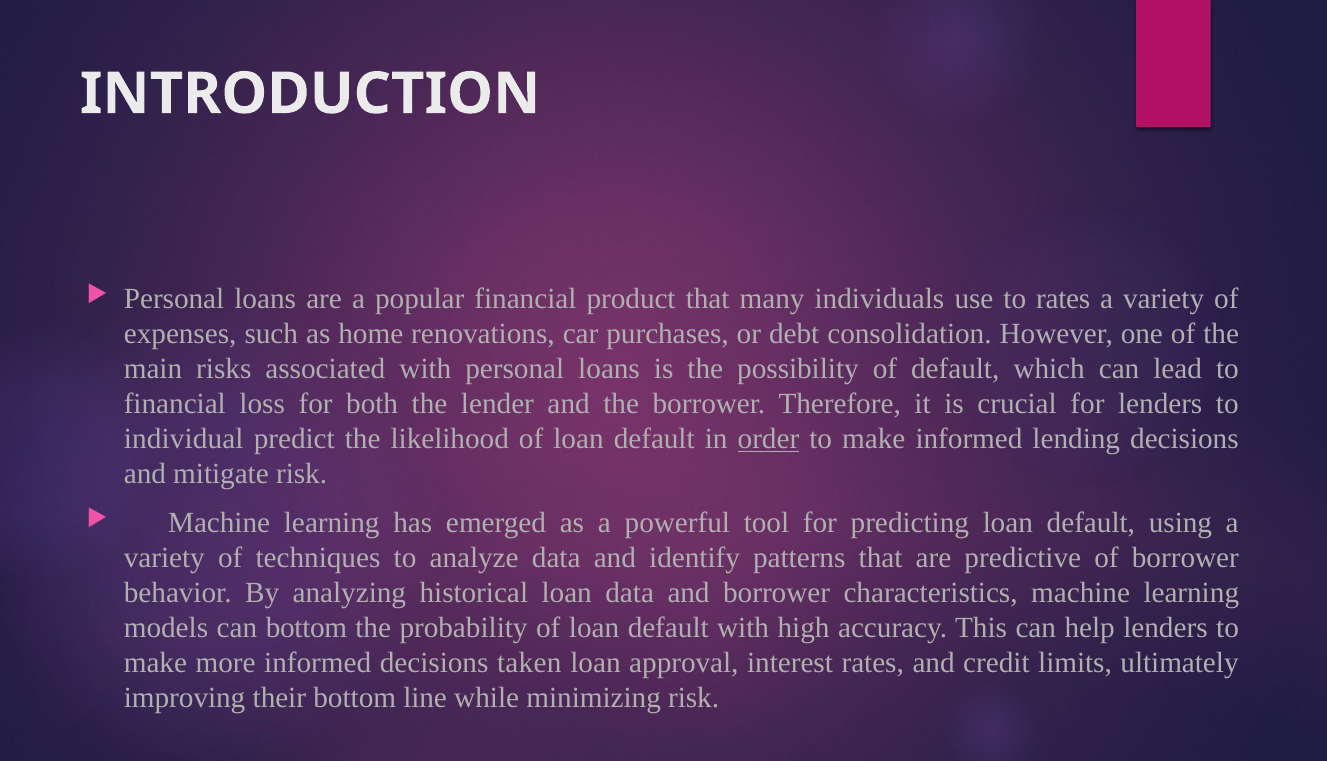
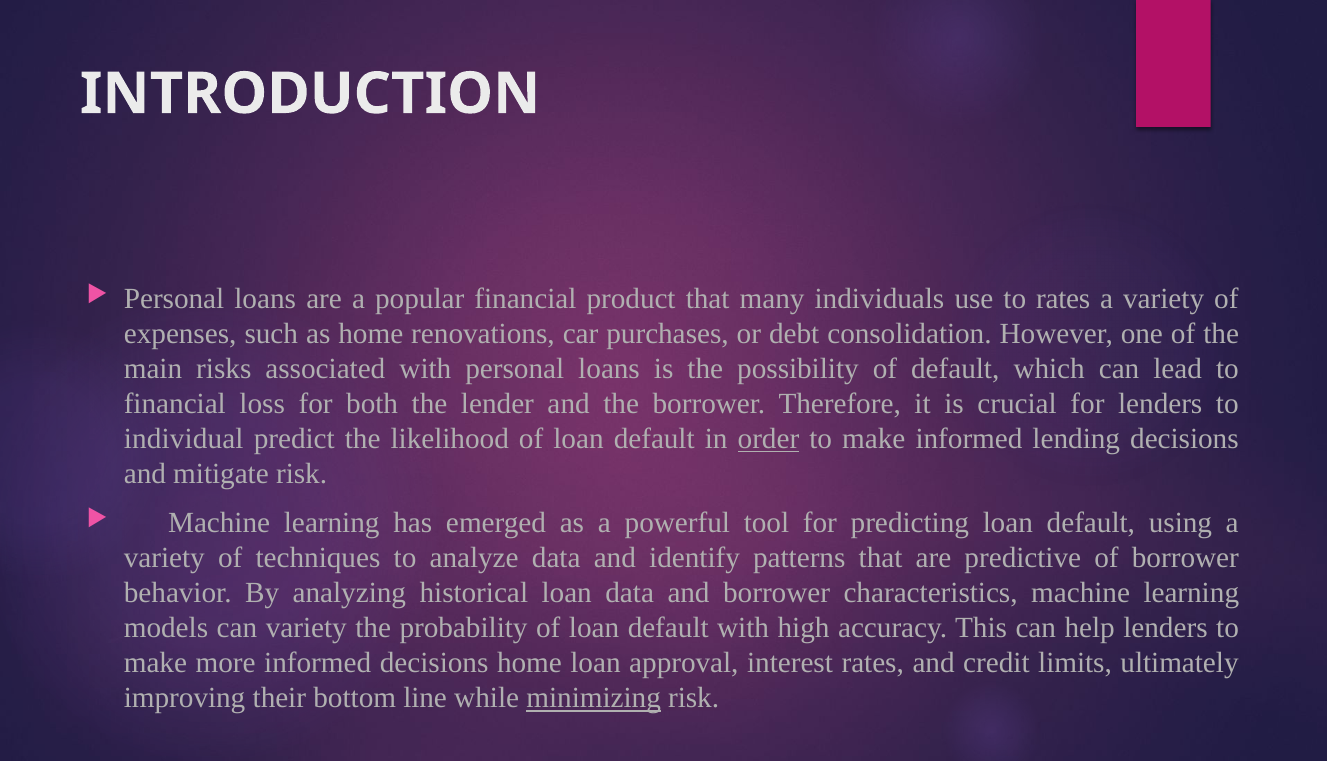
can bottom: bottom -> variety
decisions taken: taken -> home
minimizing underline: none -> present
